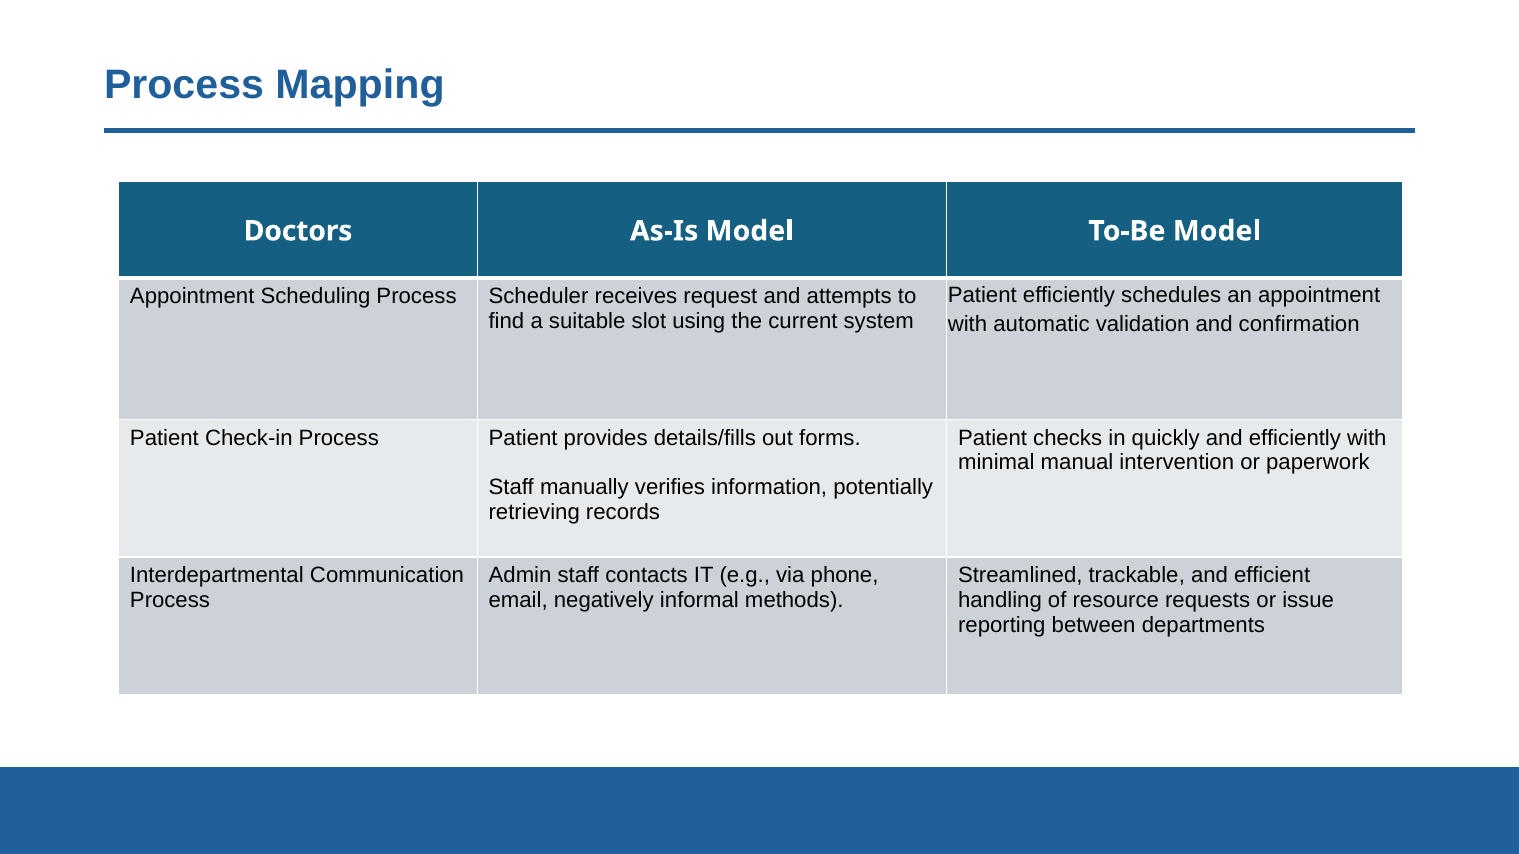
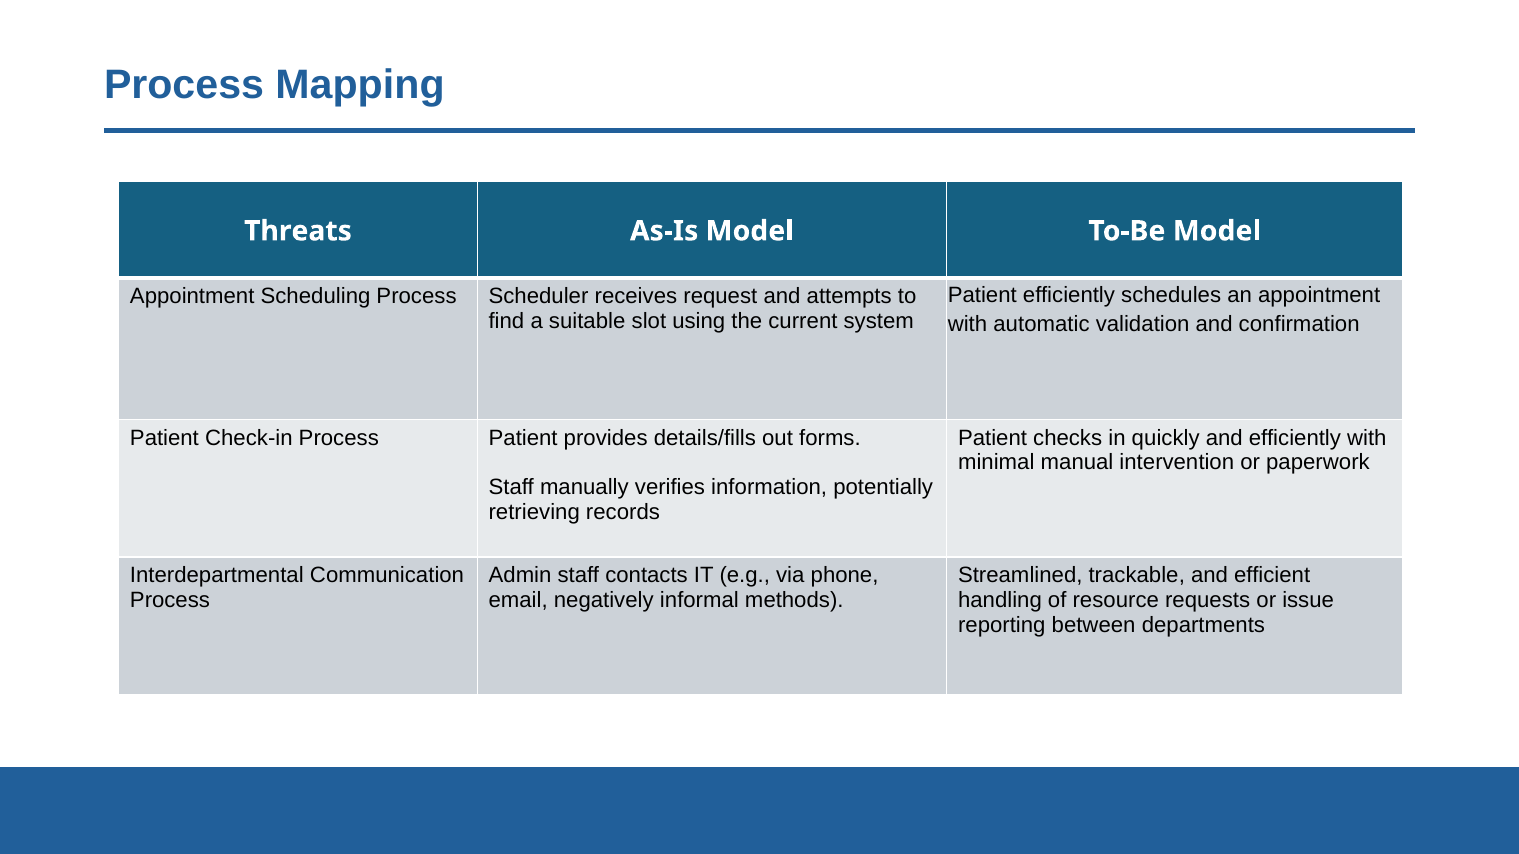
Doctors: Doctors -> Threats
